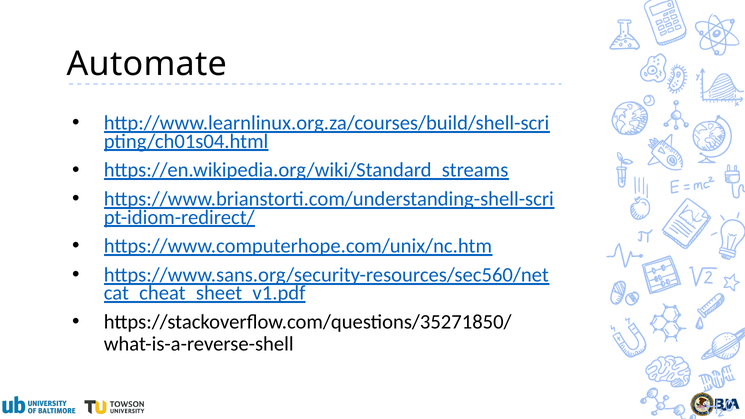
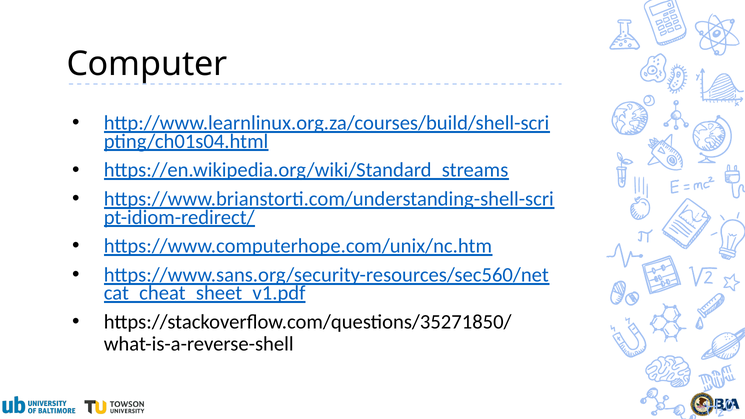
Automate: Automate -> Computer
